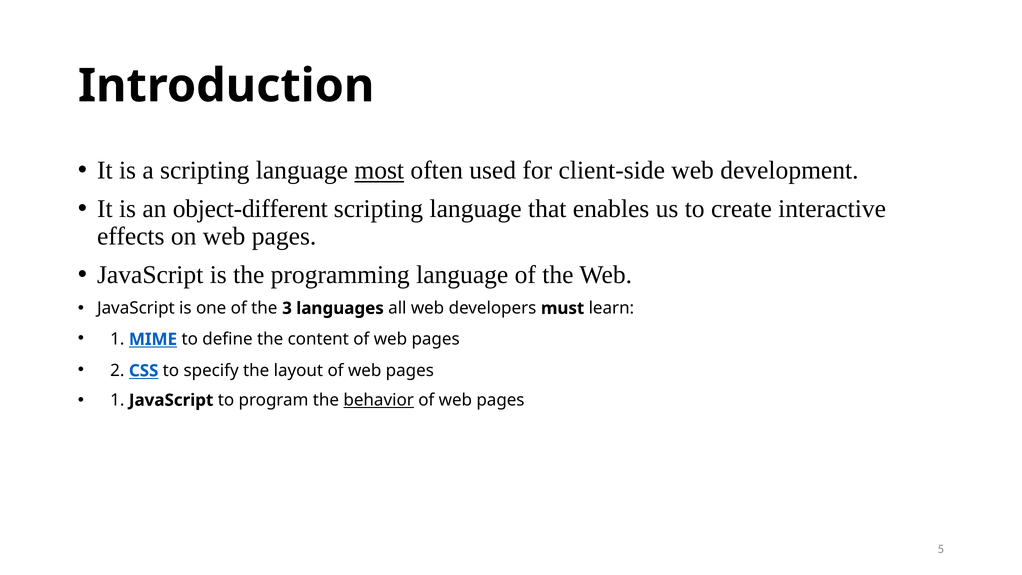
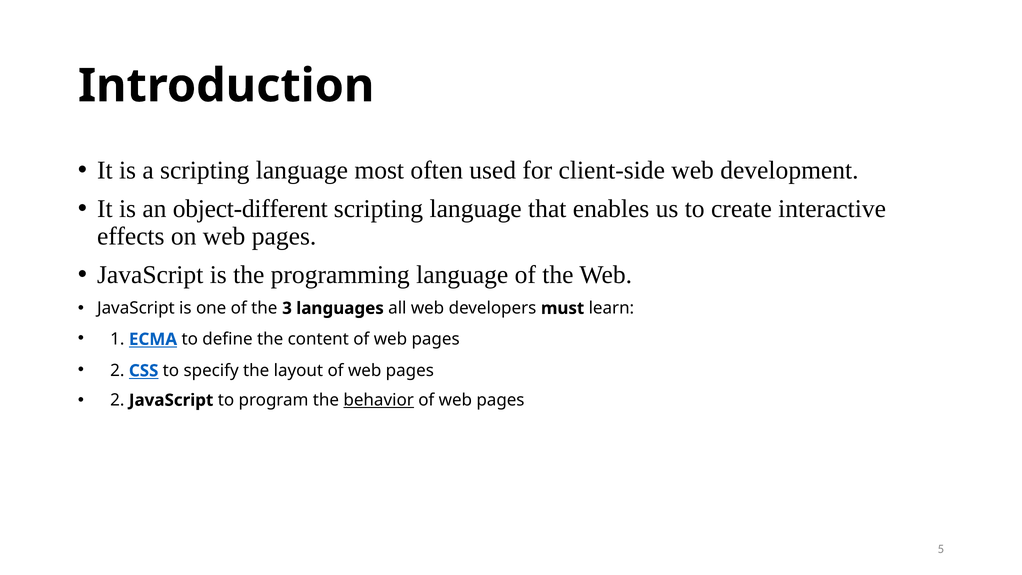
most underline: present -> none
MIME: MIME -> ECMA
1 at (117, 400): 1 -> 2
